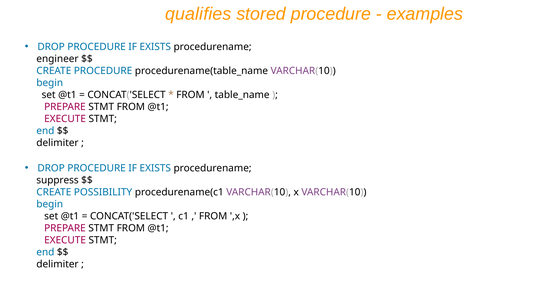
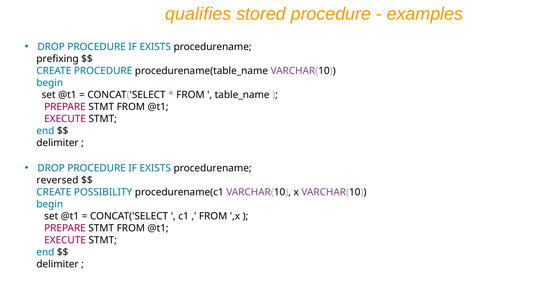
engineer: engineer -> prefixing
suppress: suppress -> reversed
